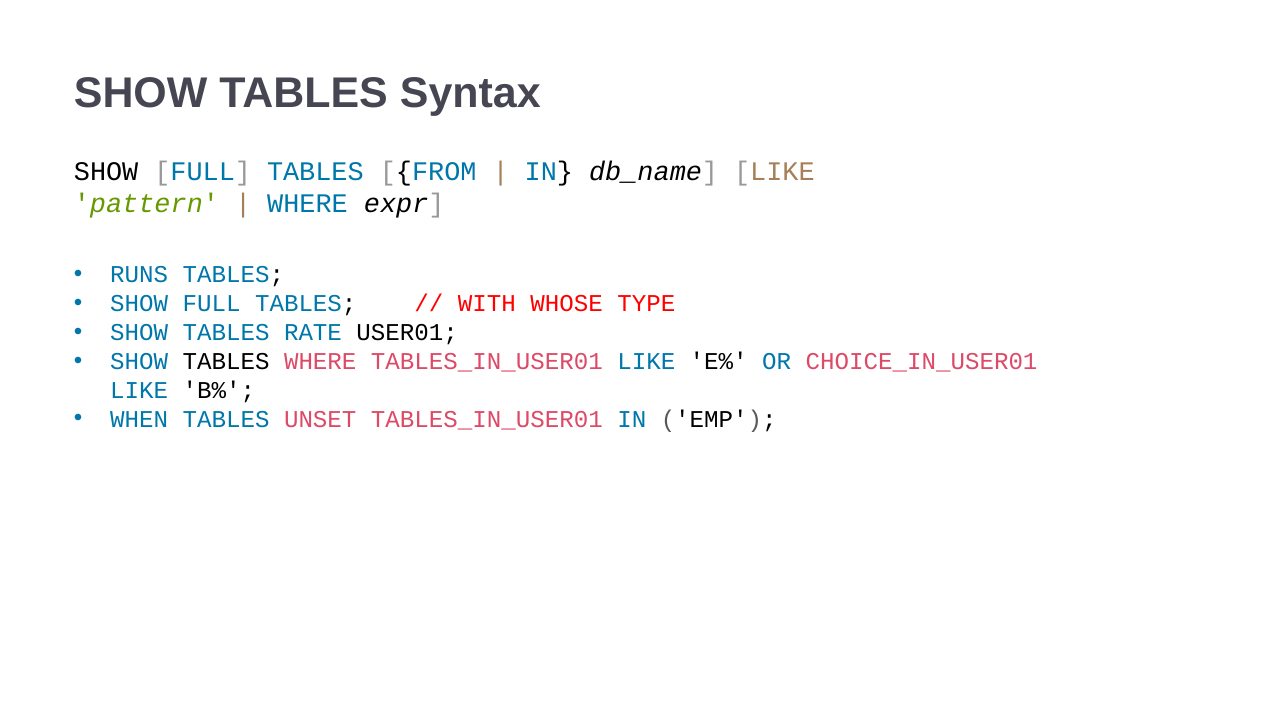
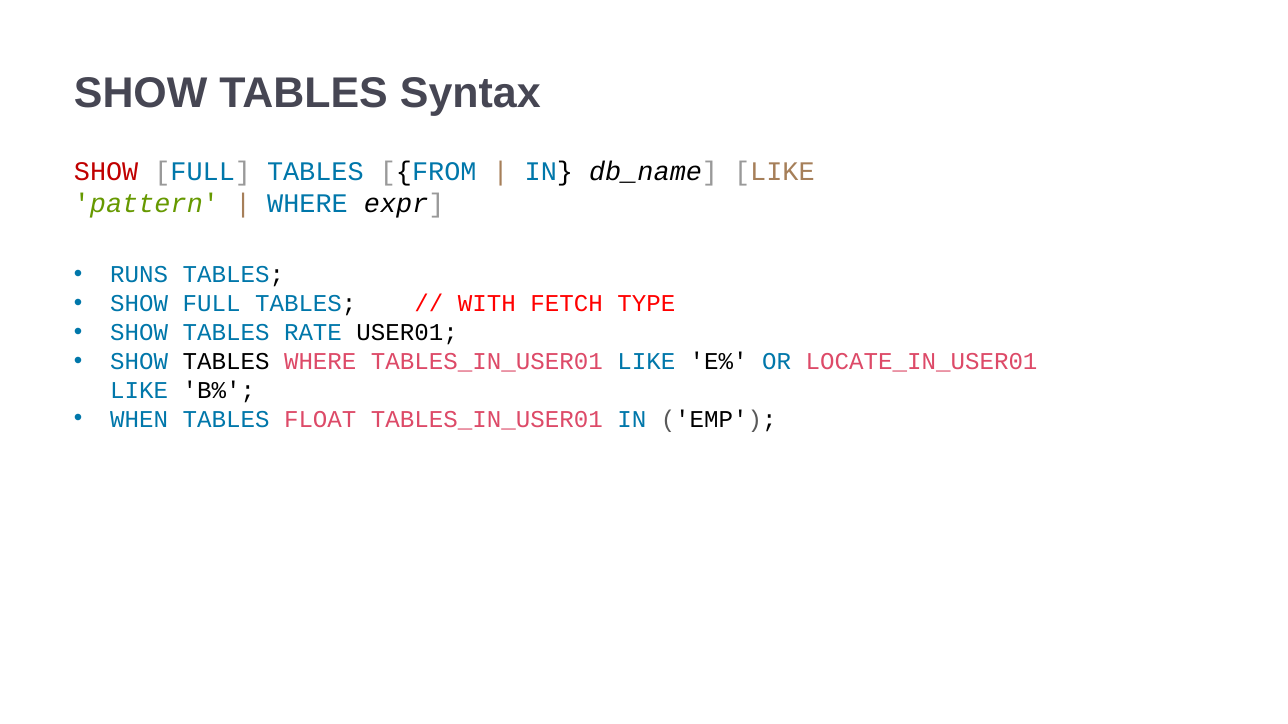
SHOW at (106, 172) colour: black -> red
WHOSE: WHOSE -> FETCH
CHOICE_IN_USER01: CHOICE_IN_USER01 -> LOCATE_IN_USER01
UNSET: UNSET -> FLOAT
